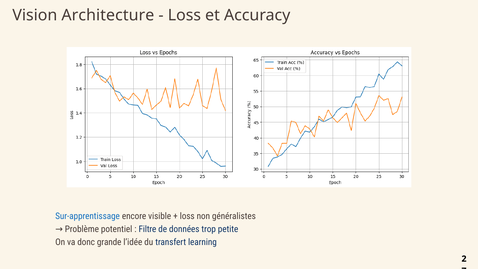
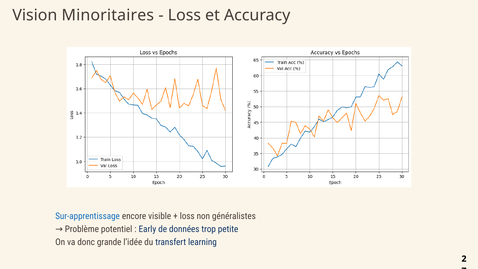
Architecture: Architecture -> Minoritaires
Filtre: Filtre -> Early
